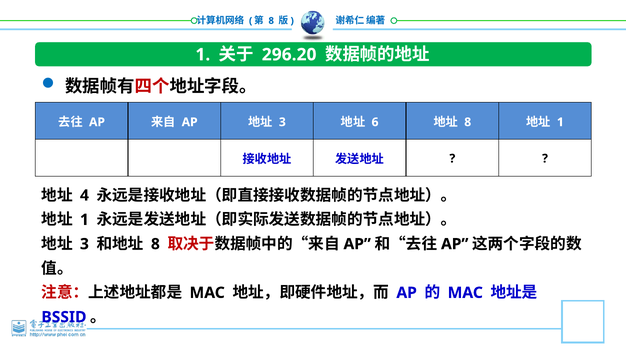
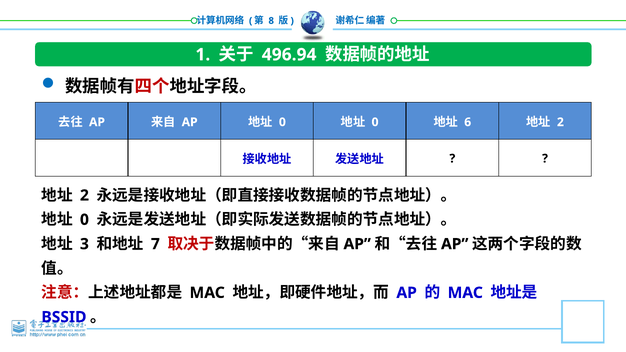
296.20: 296.20 -> 496.94
3 at (282, 122): 3 -> 0
6 at (375, 122): 6 -> 0
8 at (468, 122): 8 -> 6
1 at (560, 122): 1 -> 2
4 at (84, 195): 4 -> 2
1 at (84, 220): 1 -> 0
8 at (155, 244): 8 -> 7
